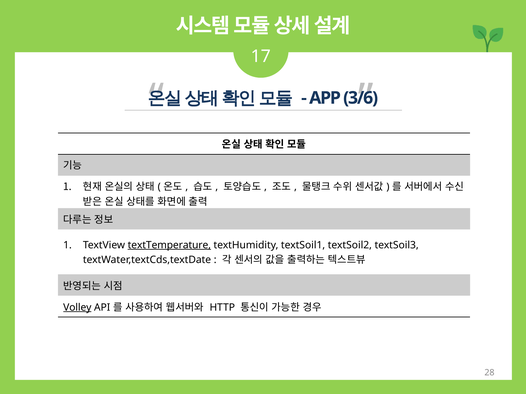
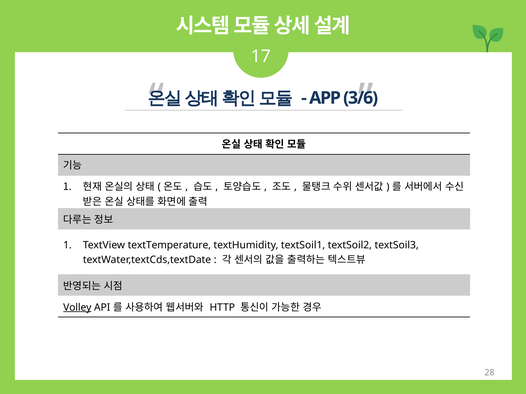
textTemperature underline: present -> none
